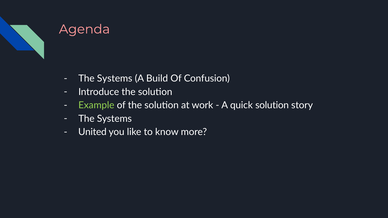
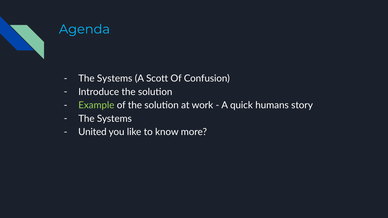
Agenda colour: pink -> light blue
Build: Build -> Scott
quick solution: solution -> humans
